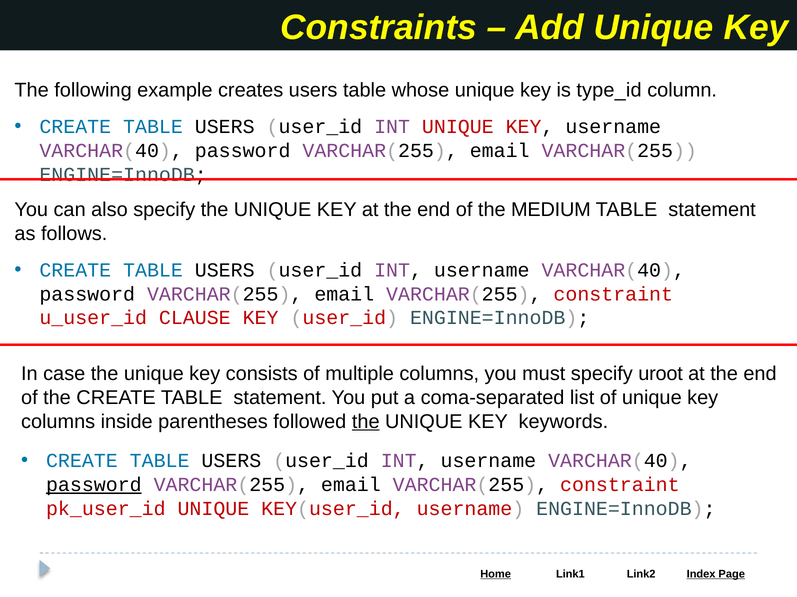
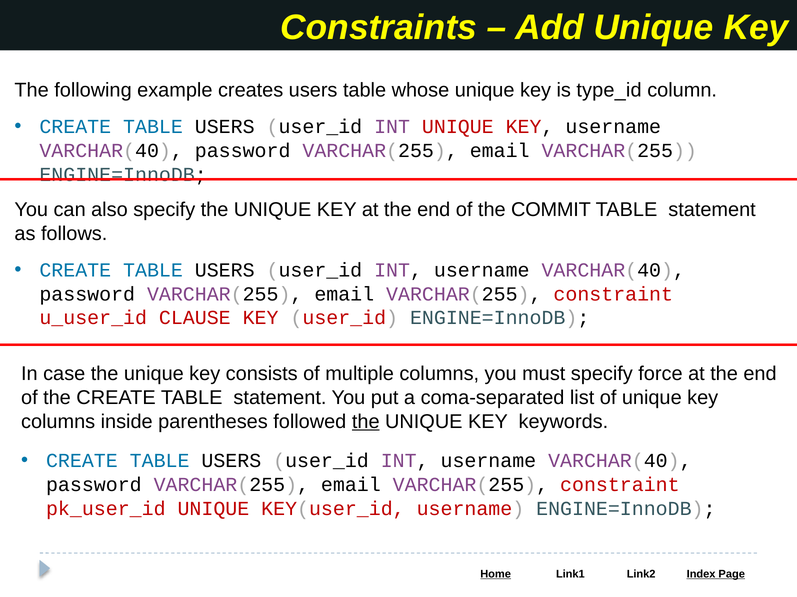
MEDIUM: MEDIUM -> COMMIT
uroot: uroot -> force
password at (94, 485) underline: present -> none
